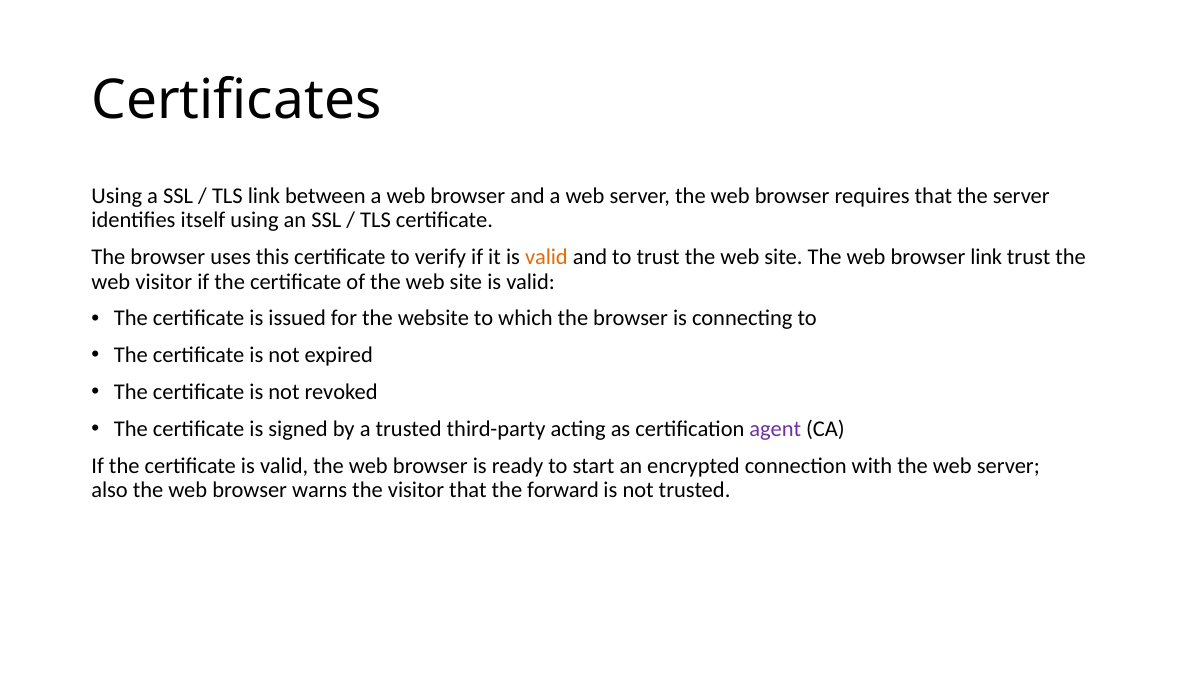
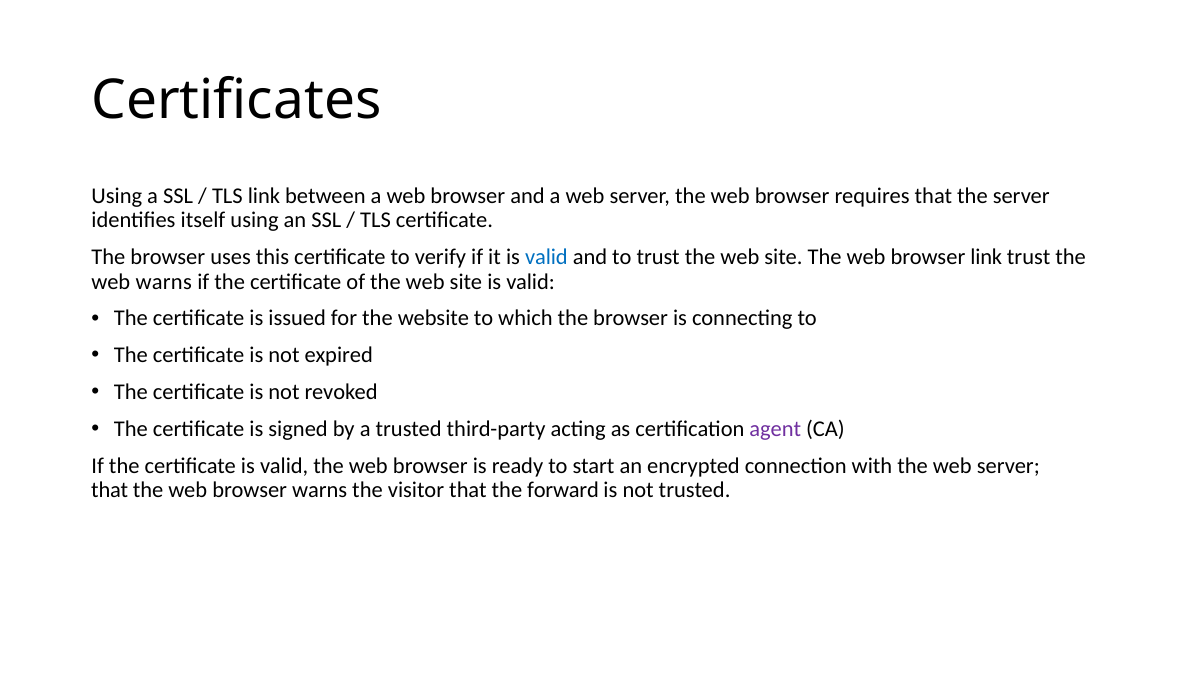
valid at (546, 257) colour: orange -> blue
web visitor: visitor -> warns
also at (110, 490): also -> that
